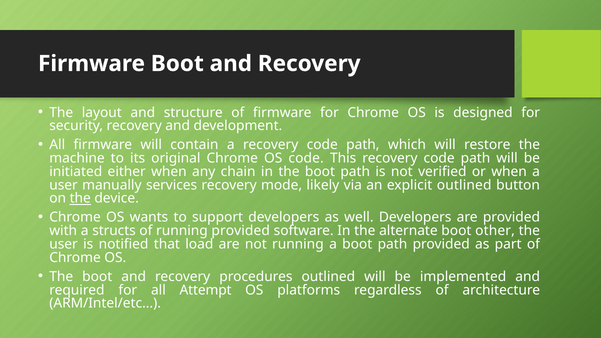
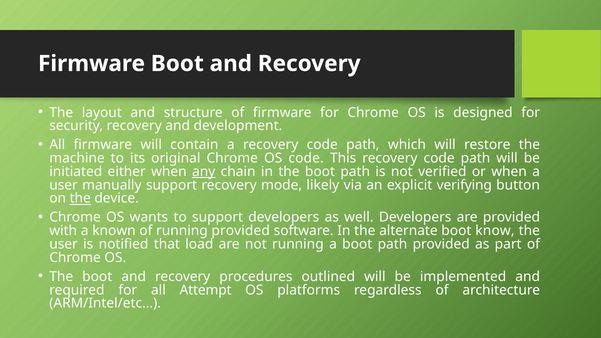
any underline: none -> present
manually services: services -> support
explicit outlined: outlined -> verifying
structs: structs -> known
other: other -> know
